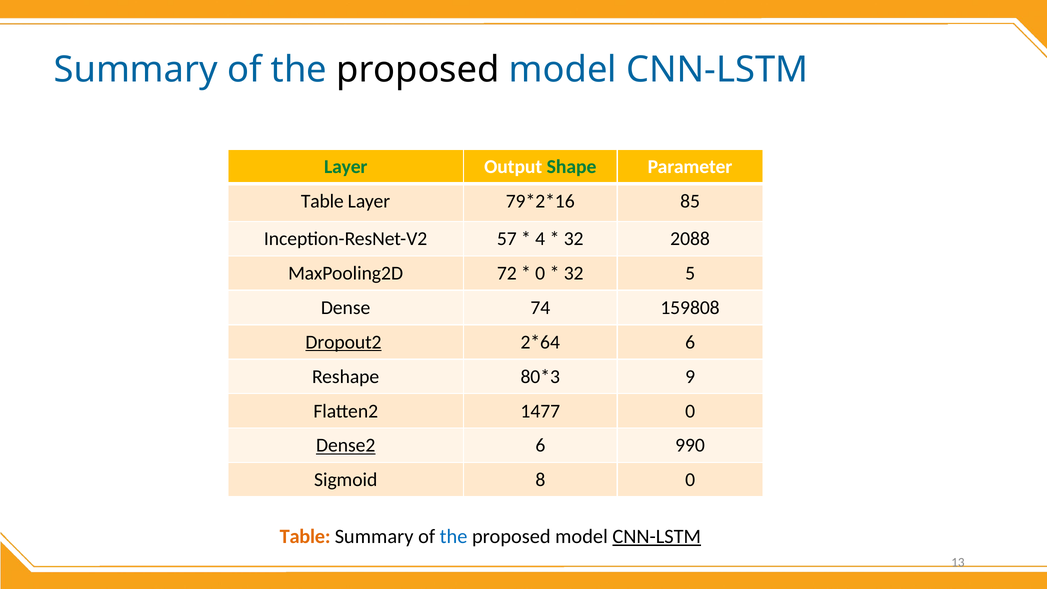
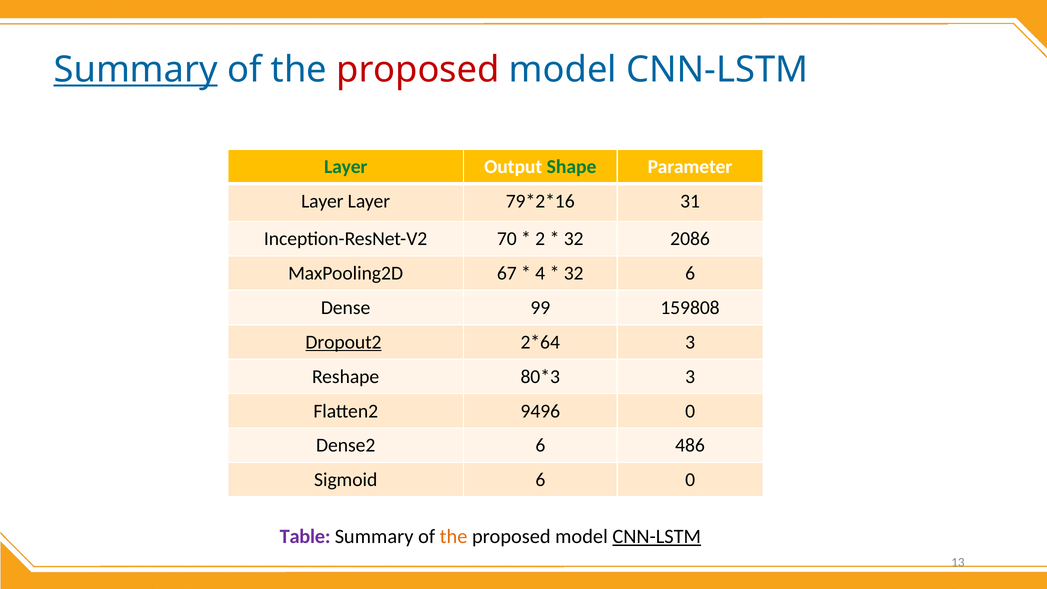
Summary at (136, 70) underline: none -> present
proposed at (418, 70) colour: black -> red
Table at (322, 201): Table -> Layer
85: 85 -> 31
57: 57 -> 70
4: 4 -> 2
2088: 2088 -> 2086
72: 72 -> 67
0 at (540, 273): 0 -> 4
32 5: 5 -> 6
74: 74 -> 99
6 at (690, 342): 6 -> 3
9 at (690, 377): 9 -> 3
1477: 1477 -> 9496
Dense2 underline: present -> none
990: 990 -> 486
Sigmoid 8: 8 -> 6
Table at (305, 536) colour: orange -> purple
the at (454, 536) colour: blue -> orange
